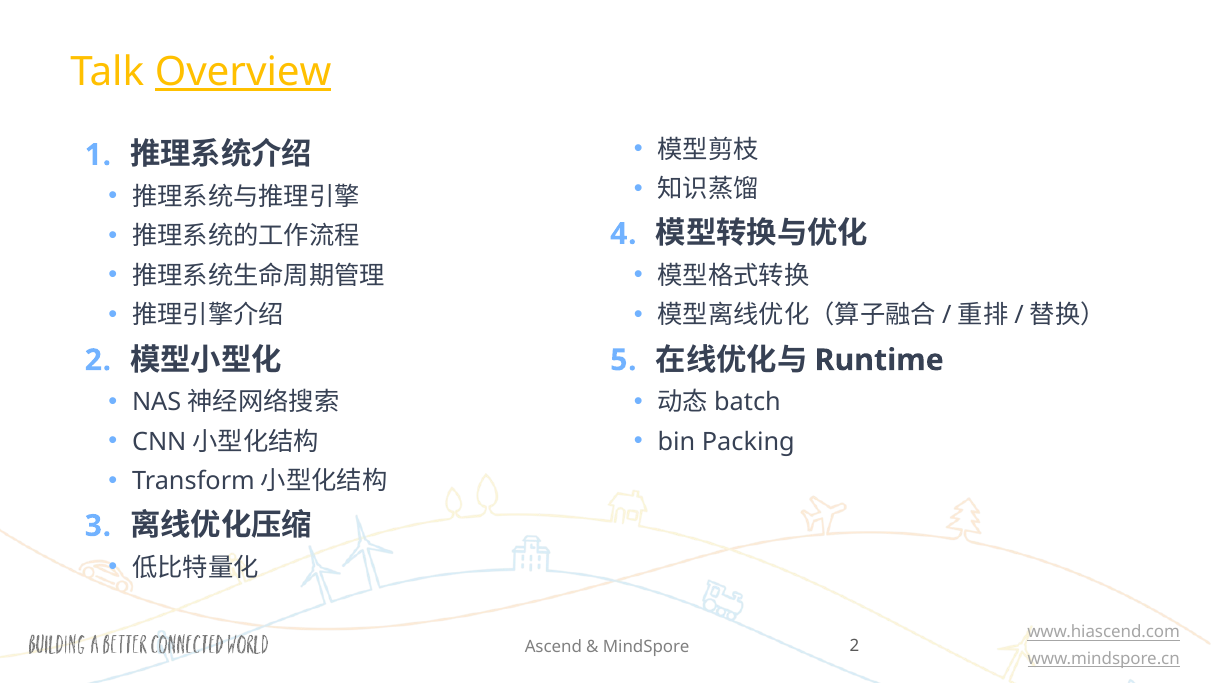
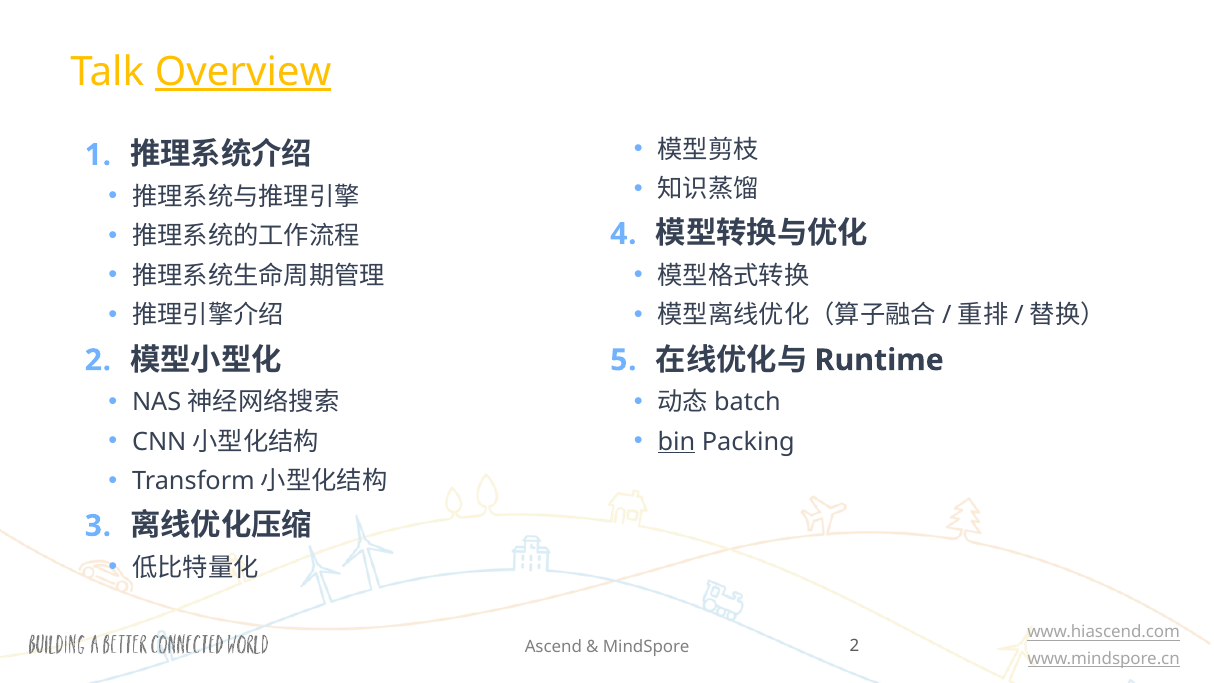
bin underline: none -> present
